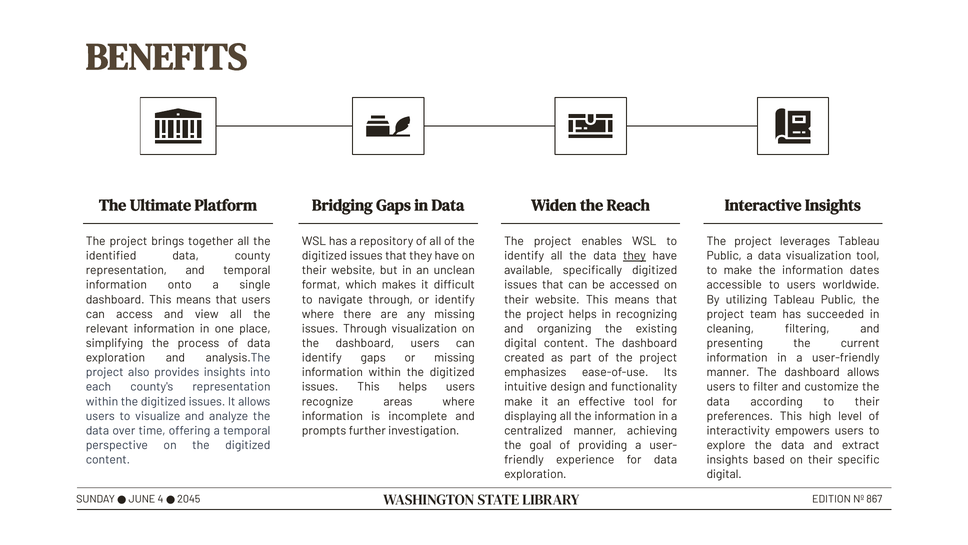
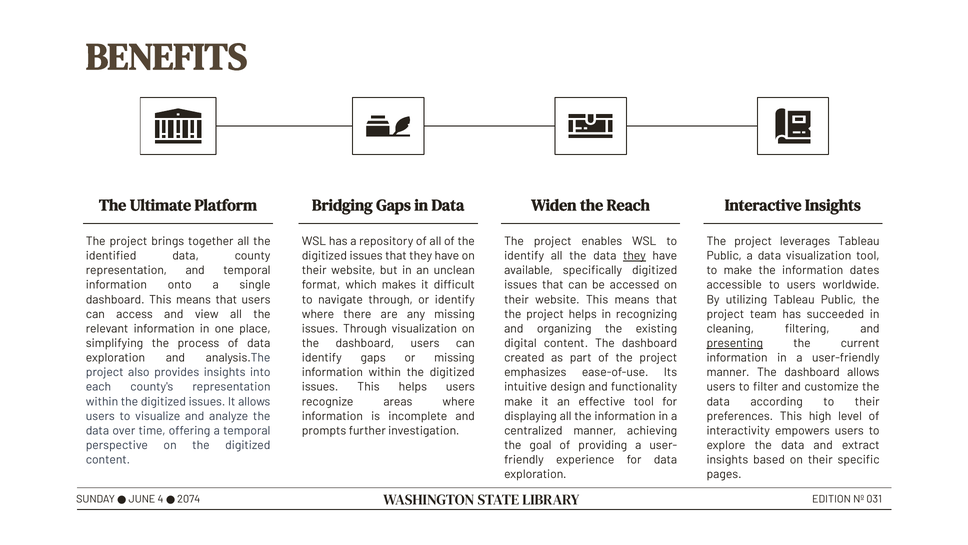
presenting underline: none -> present
digital at (724, 474): digital -> pages
867: 867 -> 031
2045: 2045 -> 2074
